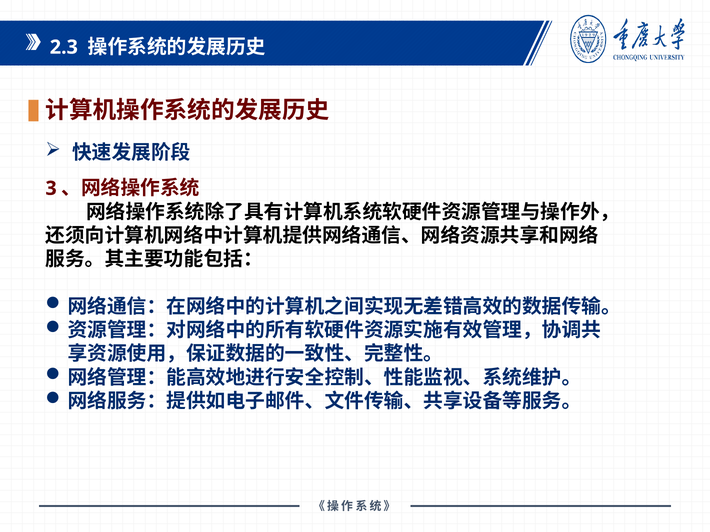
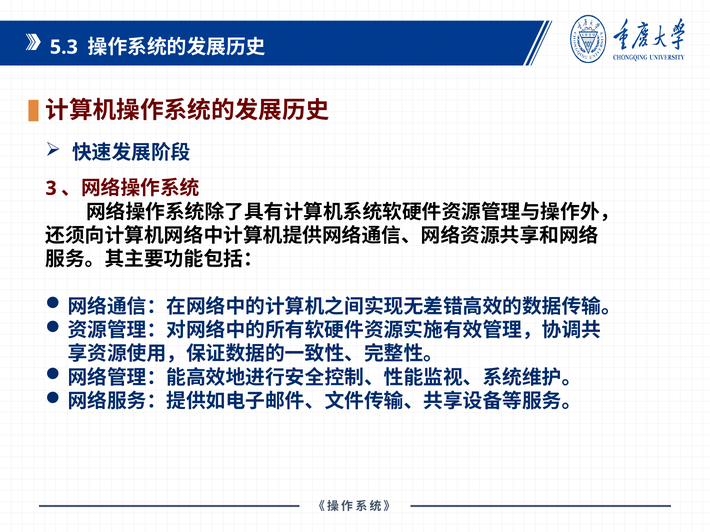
2.3: 2.3 -> 5.3
